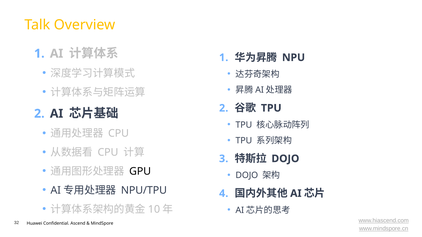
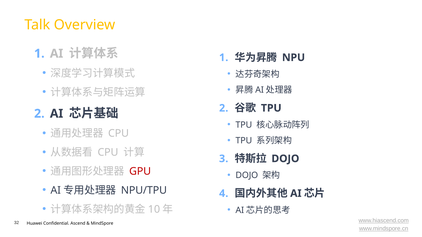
GPU colour: black -> red
